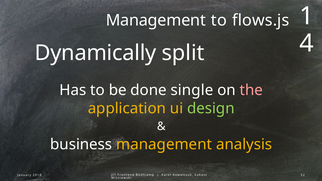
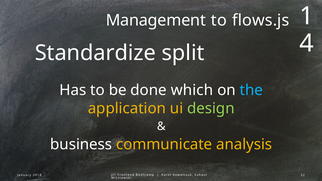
Dynamically: Dynamically -> Standardize
single: single -> which
the colour: pink -> light blue
business management: management -> communicate
